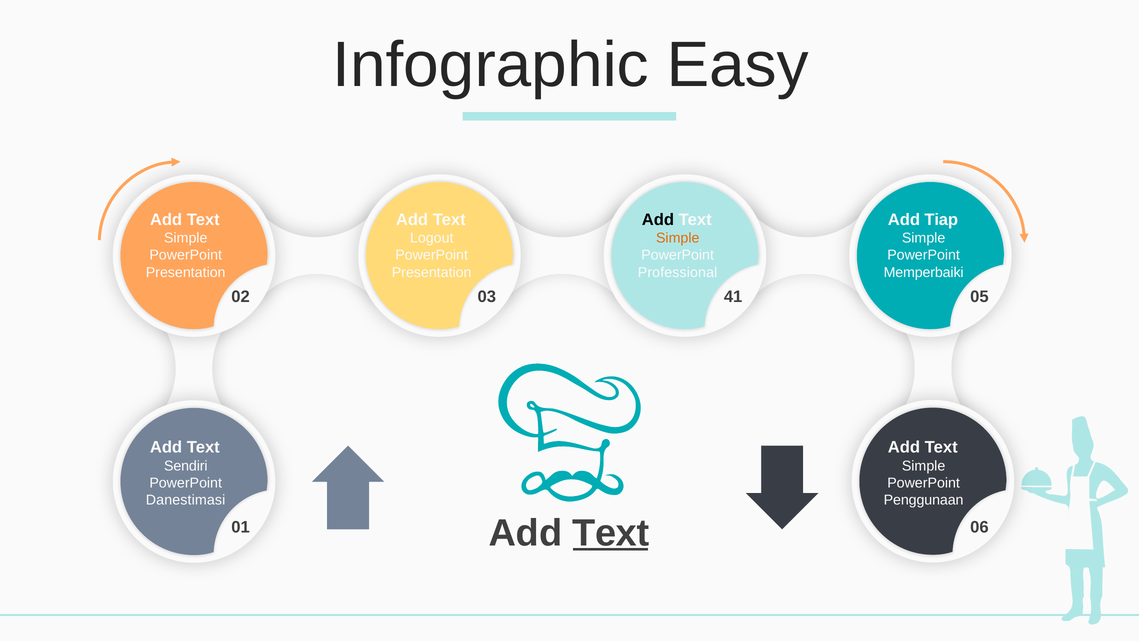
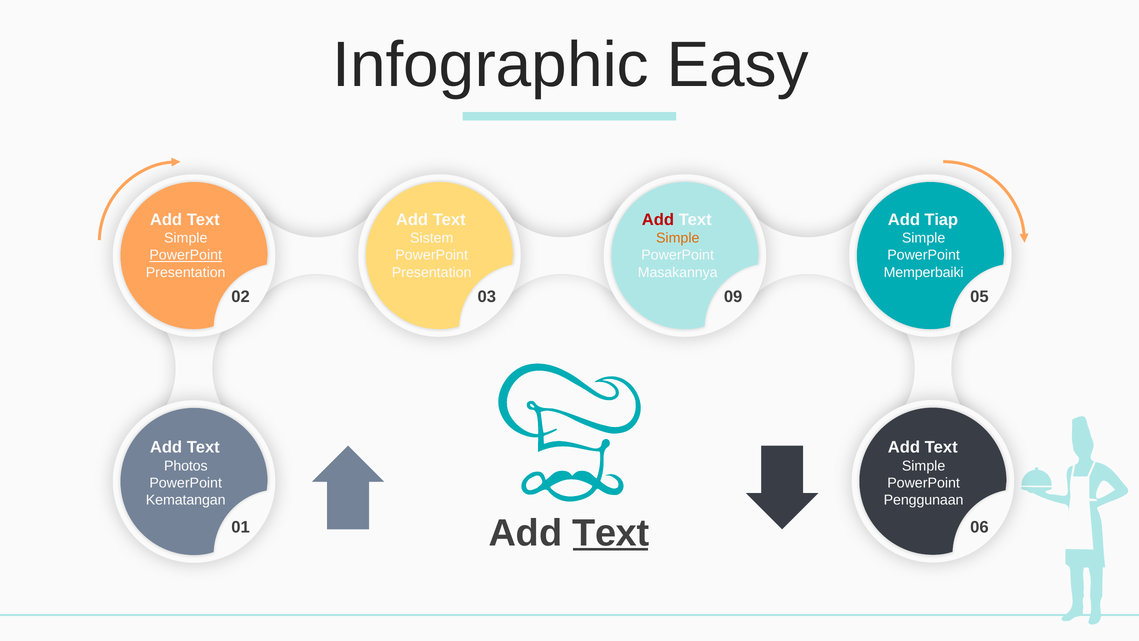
Add at (658, 219) colour: black -> red
Logout: Logout -> Sistem
PowerPoint at (186, 255) underline: none -> present
Professional: Professional -> Masakannya
41: 41 -> 09
Sendiri: Sendiri -> Photos
Danestimasi: Danestimasi -> Kematangan
